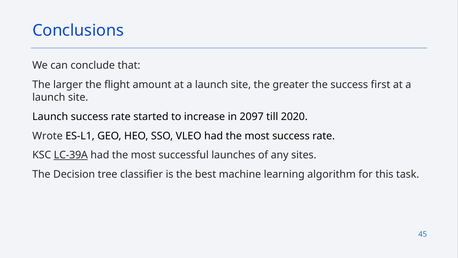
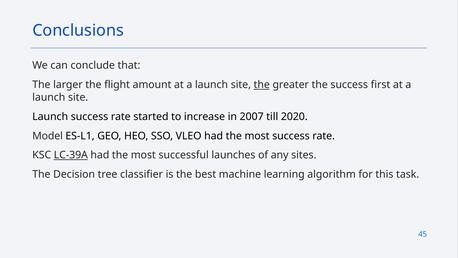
the at (262, 85) underline: none -> present
2097: 2097 -> 2007
Wrote: Wrote -> Model
